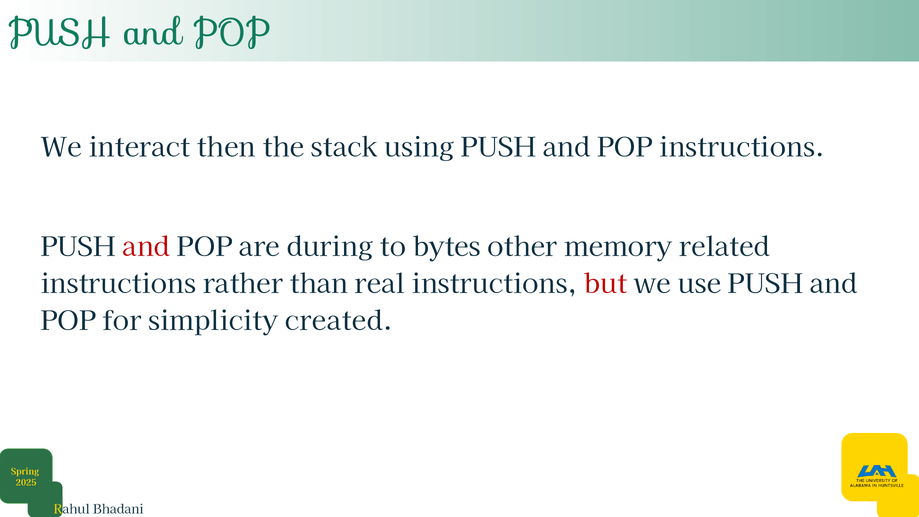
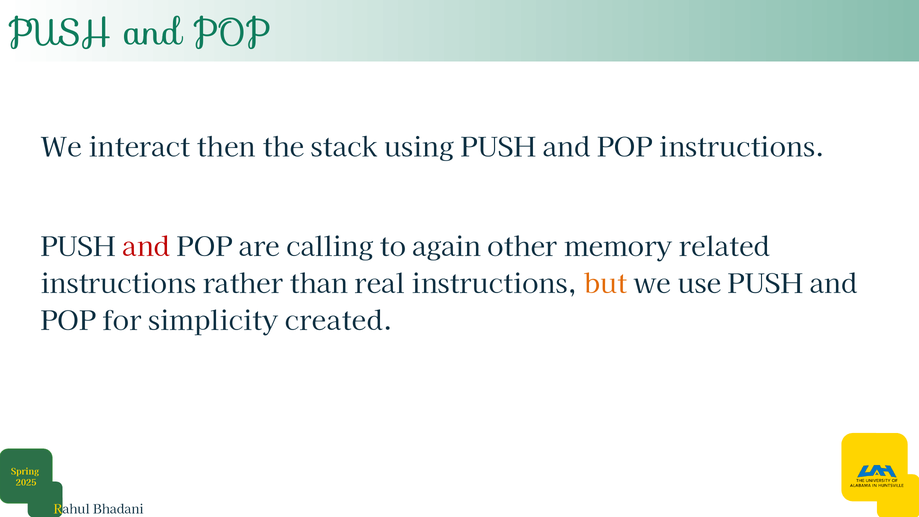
during: during -> calling
bytes: bytes -> again
but colour: red -> orange
